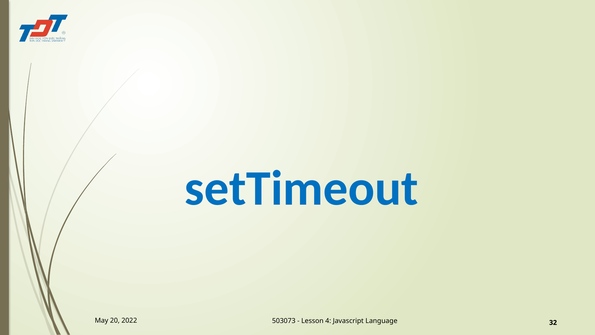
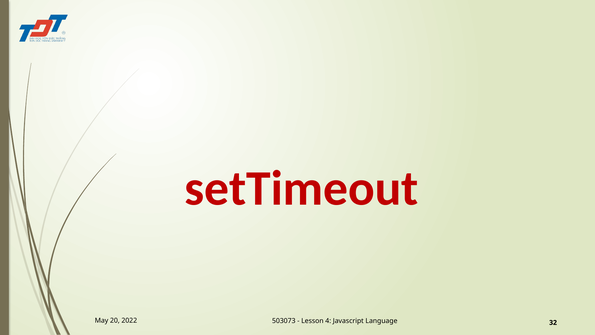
setTimeout colour: blue -> red
